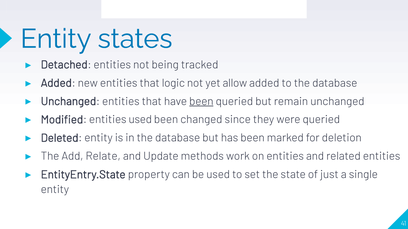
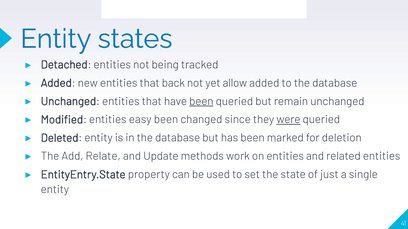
logic: logic -> back
entities used: used -> easy
were underline: none -> present
